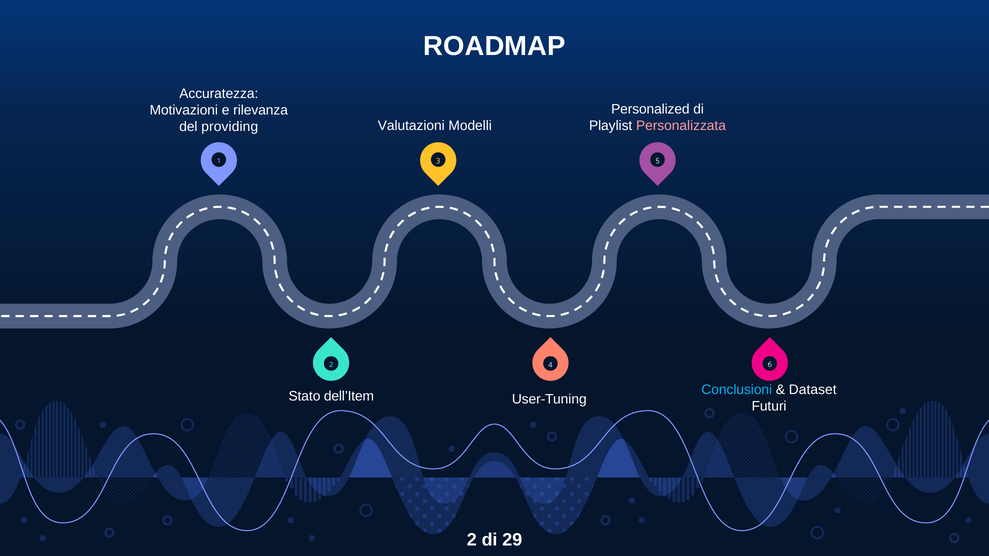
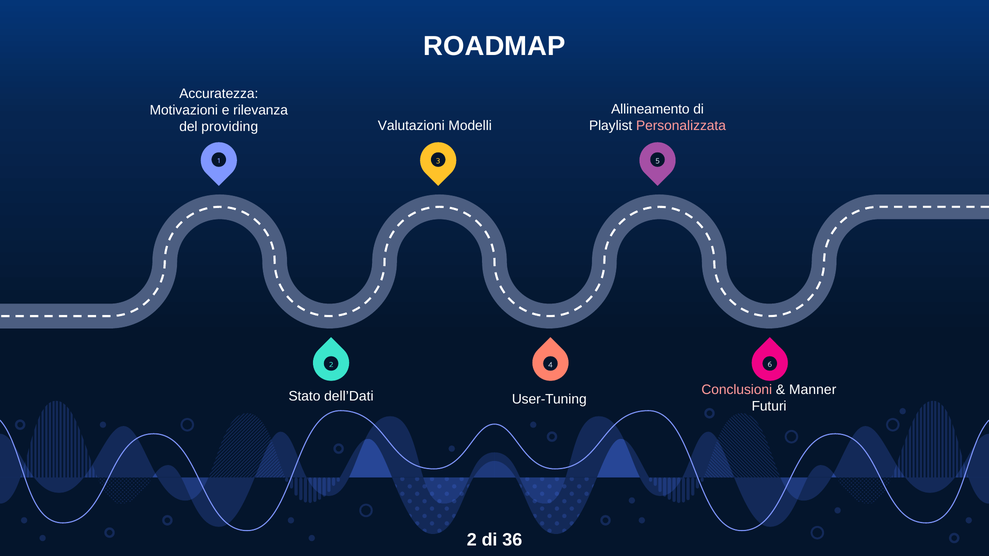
Personalized: Personalized -> Allineamento
Conclusioni colour: light blue -> pink
Dataset: Dataset -> Manner
dell’Item: dell’Item -> dell’Dati
29: 29 -> 36
